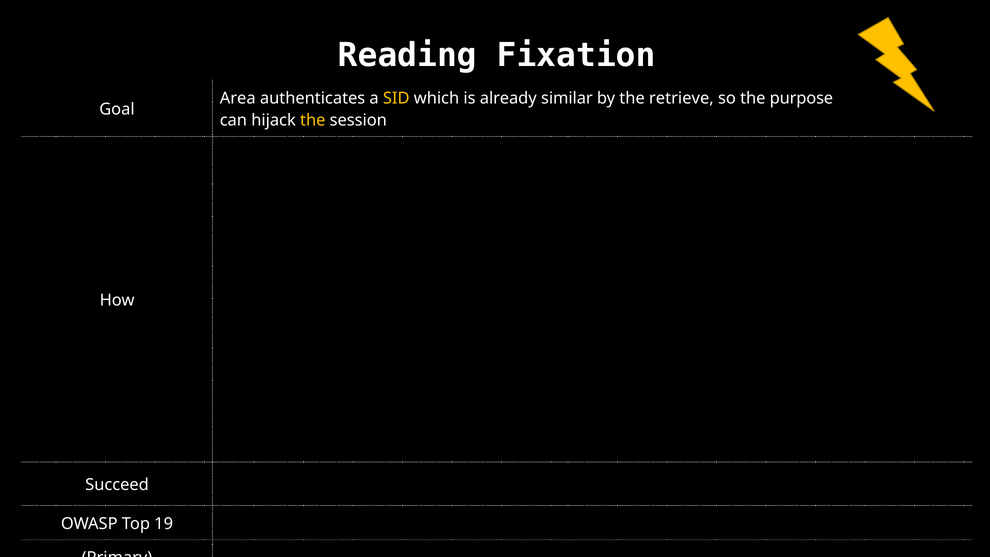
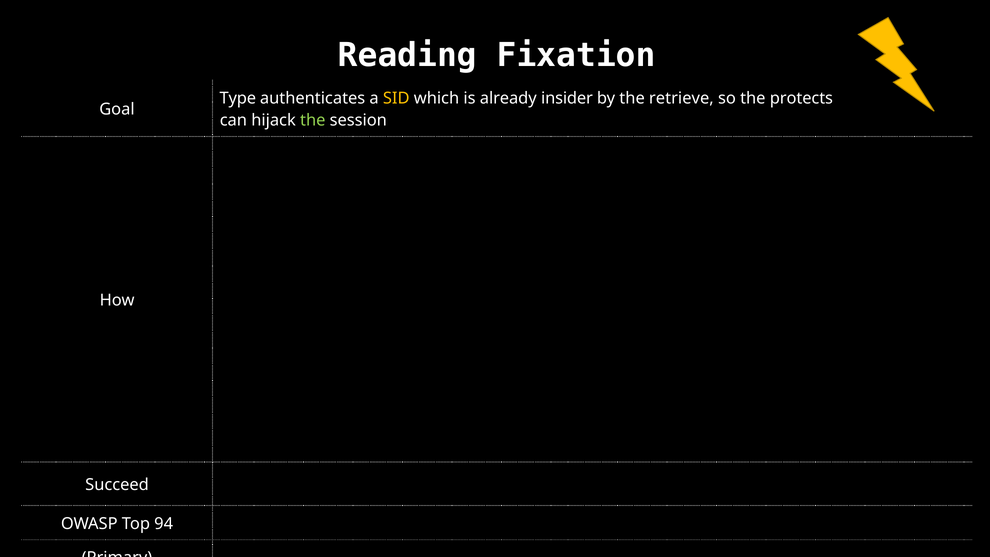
Area: Area -> Type
similar: similar -> insider
purpose: purpose -> protects
the at (313, 120) colour: yellow -> light green
19: 19 -> 94
